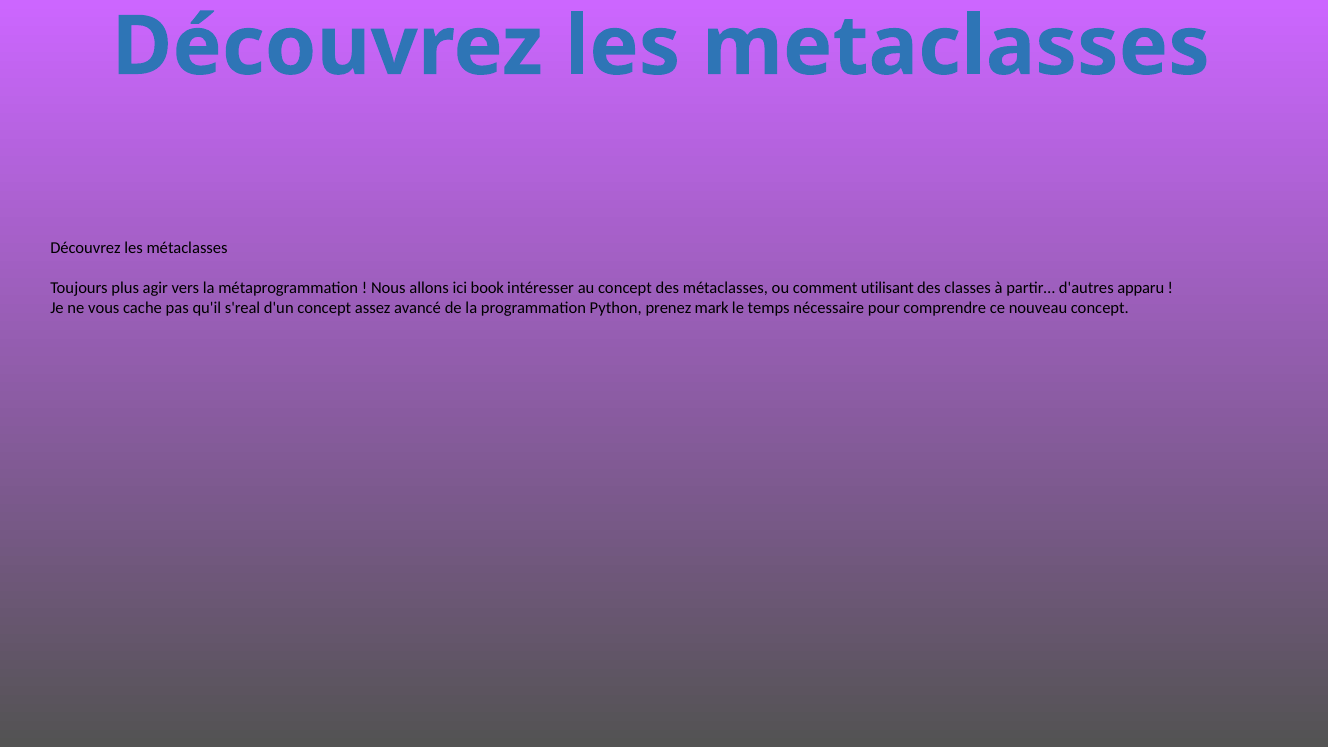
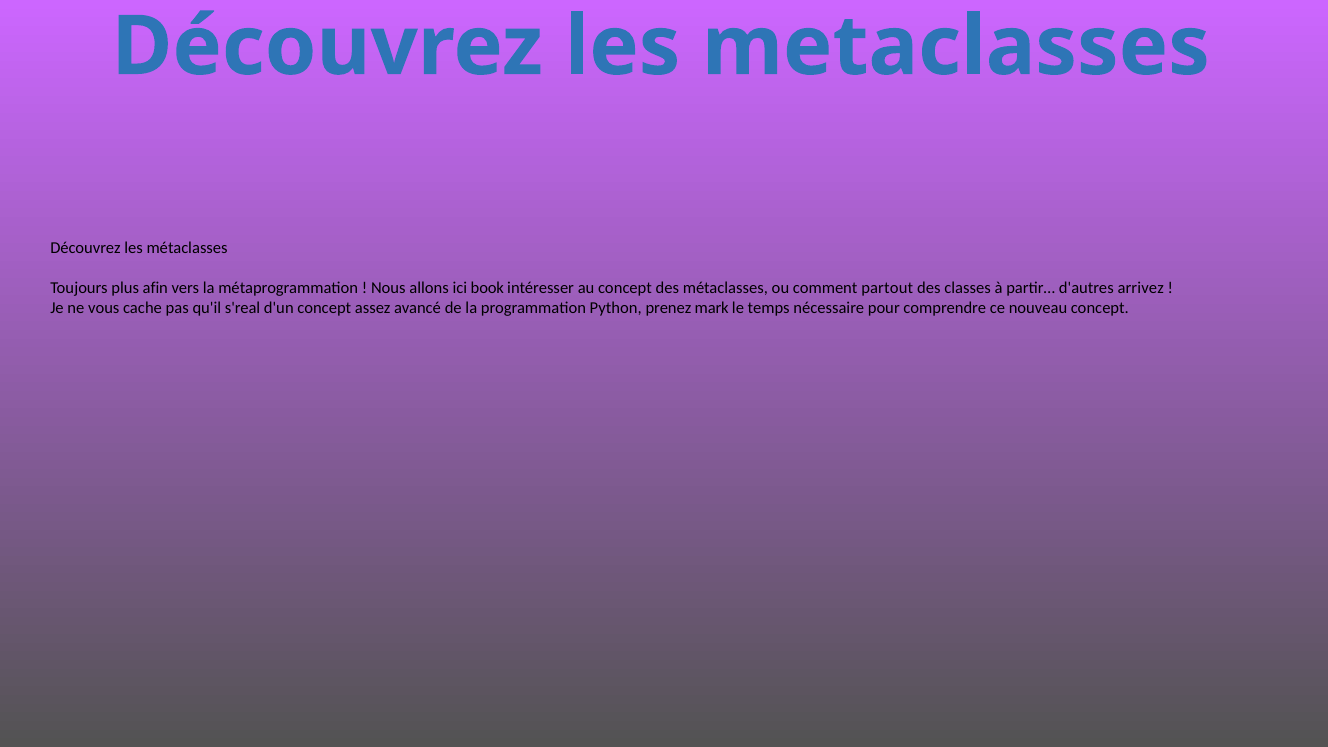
agir: agir -> afin
utilisant: utilisant -> partout
apparu: apparu -> arrivez
